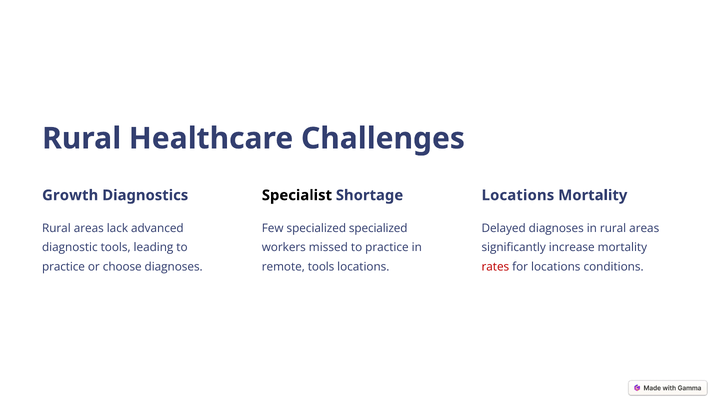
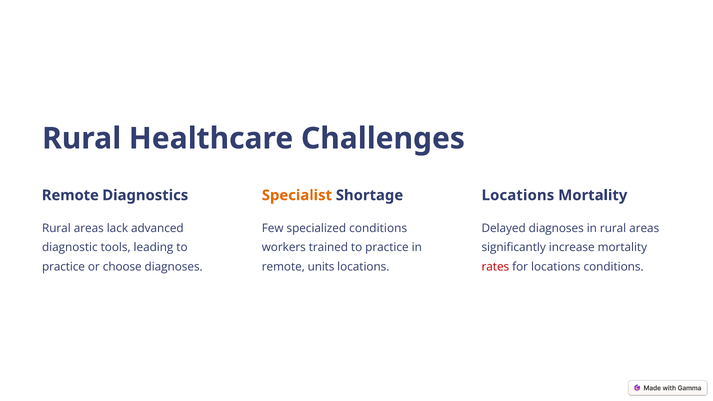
Growth at (70, 195): Growth -> Remote
Specialist colour: black -> orange
specialized specialized: specialized -> conditions
missed: missed -> trained
remote tools: tools -> units
